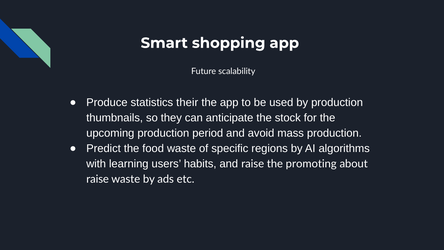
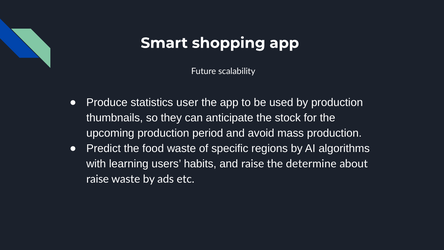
their: their -> user
promoting: promoting -> determine
